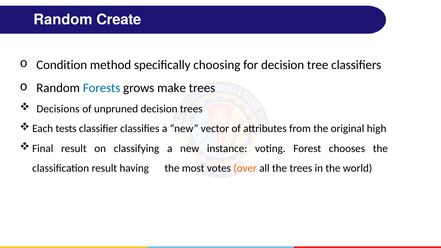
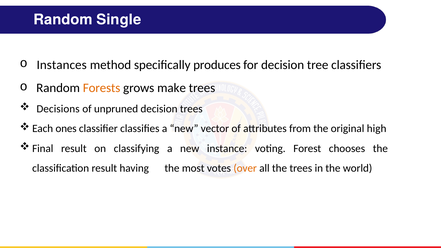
Create: Create -> Single
Condition: Condition -> Instances
choosing: choosing -> produces
Forests colour: blue -> orange
tests: tests -> ones
